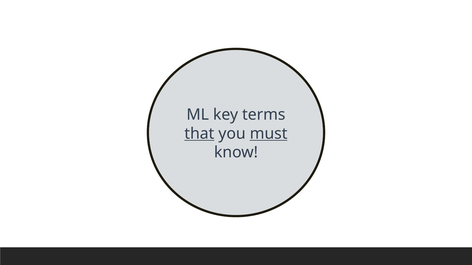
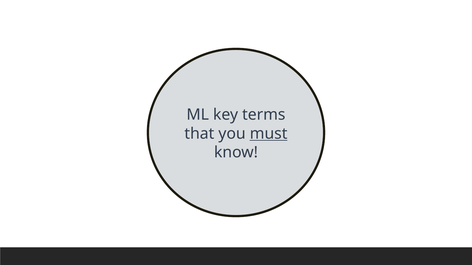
that underline: present -> none
